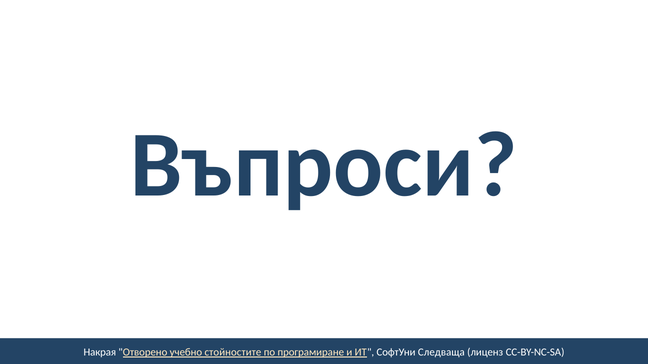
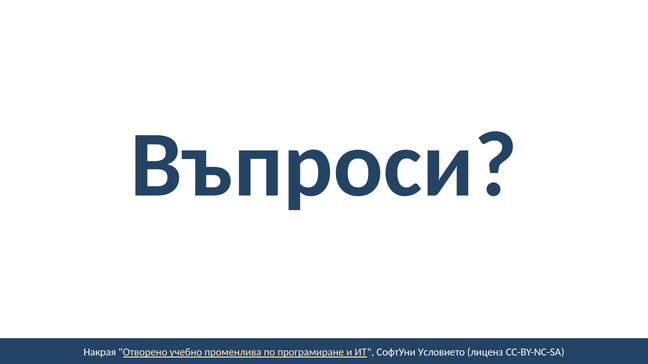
стойностите: стойностите -> променлива
Следваща: Следваща -> Условието
